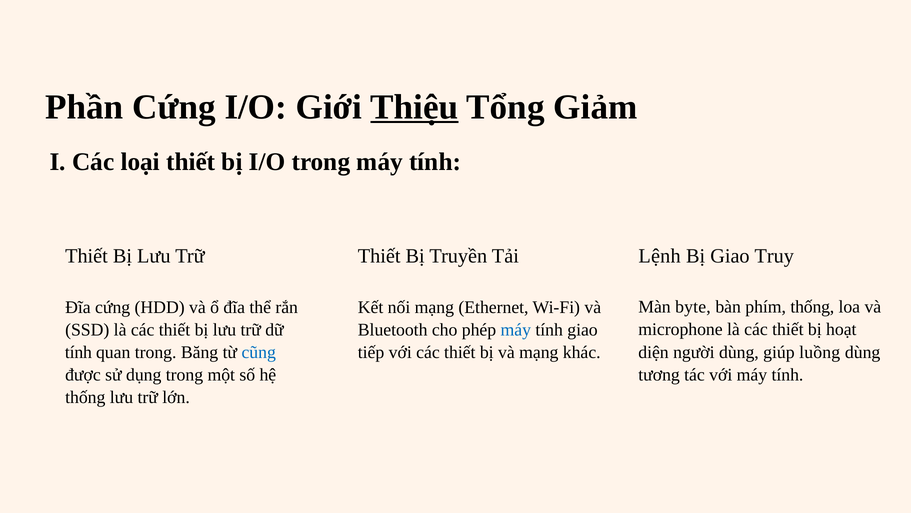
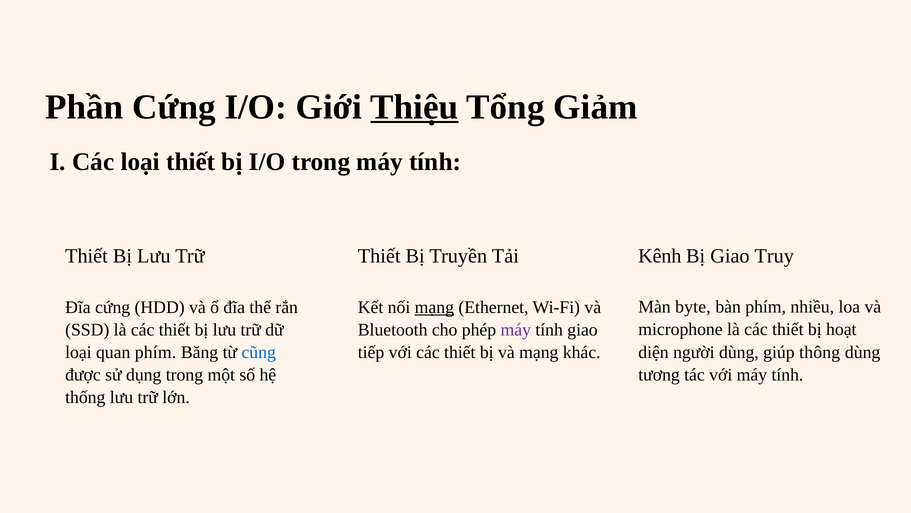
Lệnh: Lệnh -> Kênh
phím thống: thống -> nhiều
mạng at (434, 307) underline: none -> present
máy at (516, 329) colour: blue -> purple
luồng: luồng -> thông
tính at (78, 352): tính -> loại
quan trong: trong -> phím
